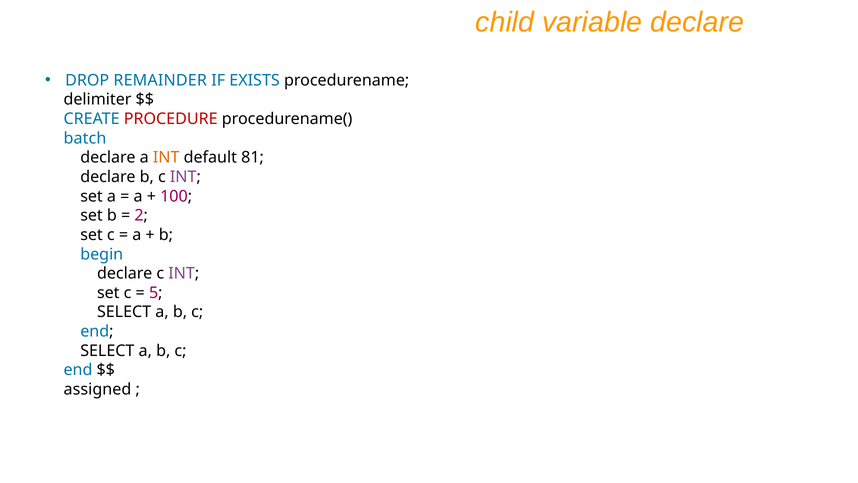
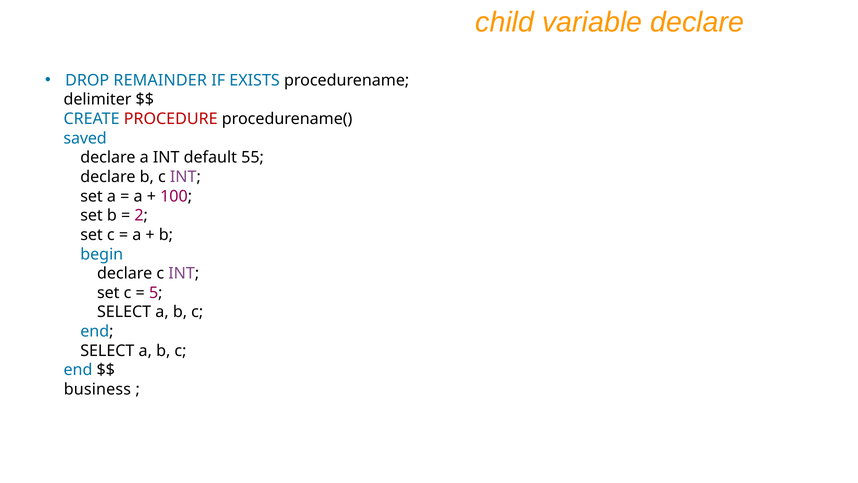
batch: batch -> saved
INT at (166, 157) colour: orange -> black
81: 81 -> 55
assigned: assigned -> business
